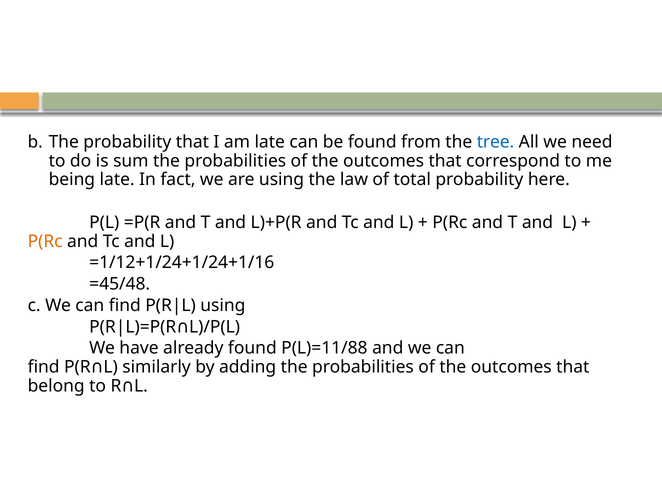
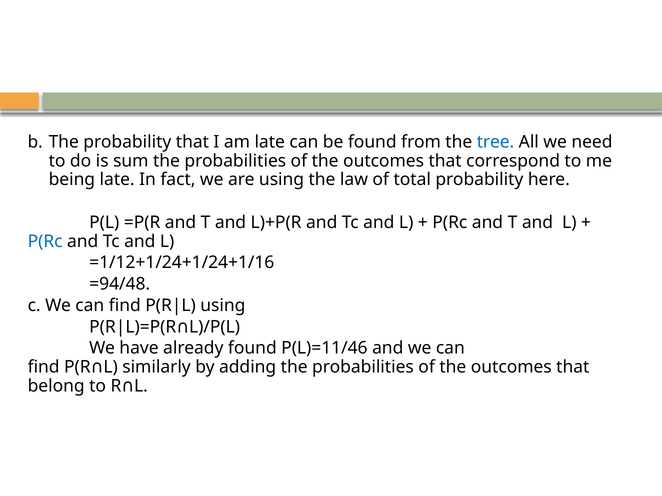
P(Rc at (45, 242) colour: orange -> blue
=45/48: =45/48 -> =94/48
P(L)=11/88: P(L)=11/88 -> P(L)=11/46
